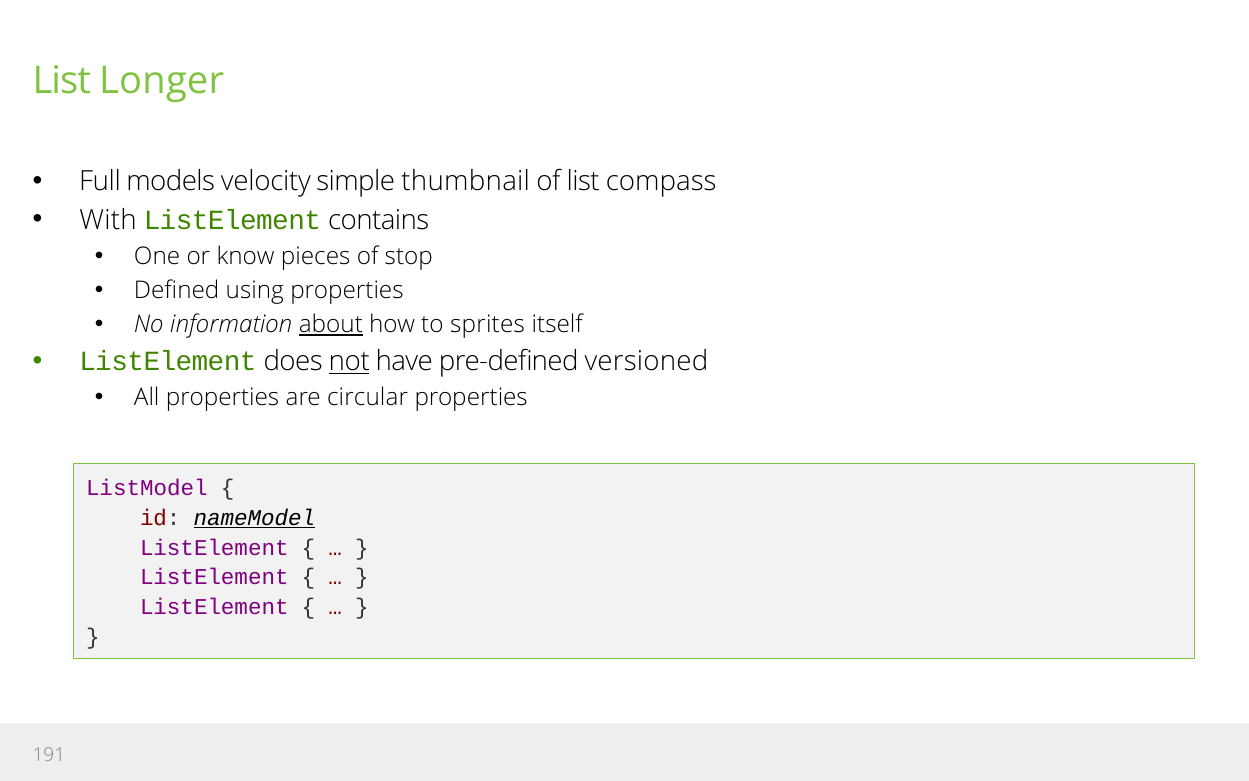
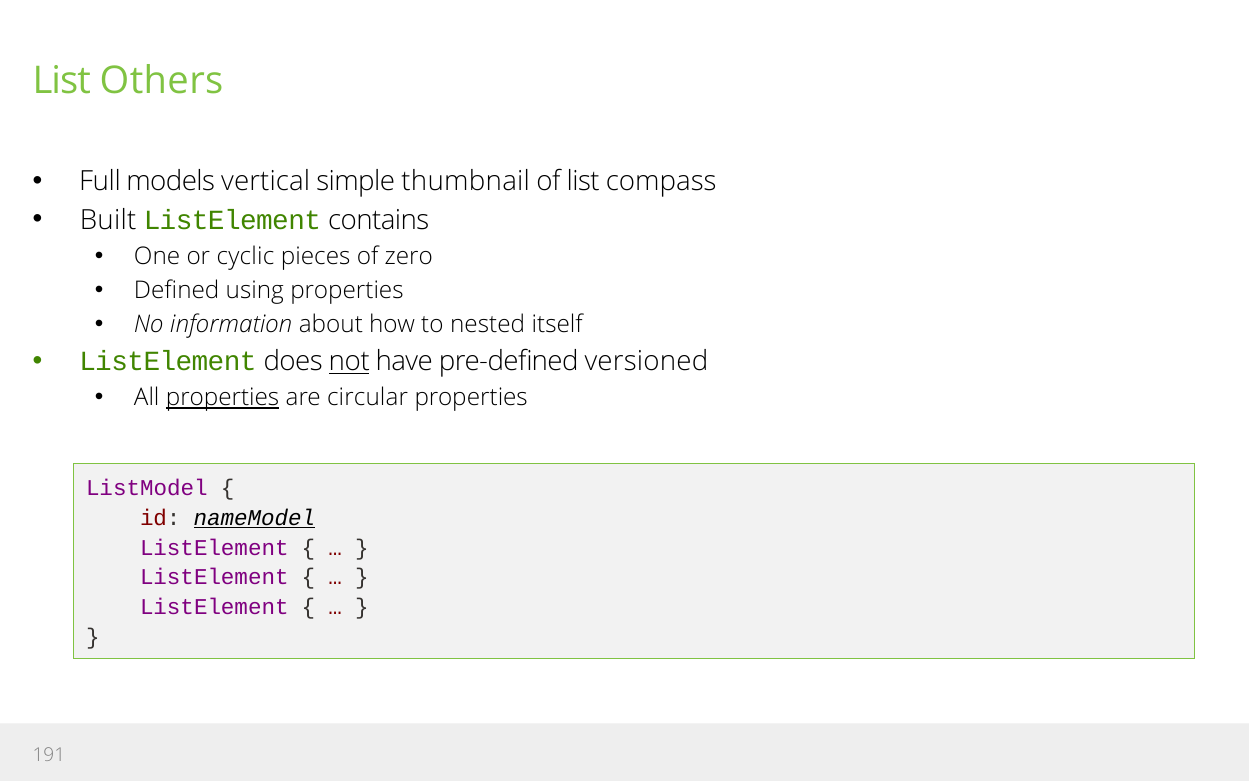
Longer: Longer -> Others
velocity: velocity -> vertical
With: With -> Built
know: know -> cyclic
stop: stop -> zero
about underline: present -> none
sprites: sprites -> nested
properties at (223, 397) underline: none -> present
